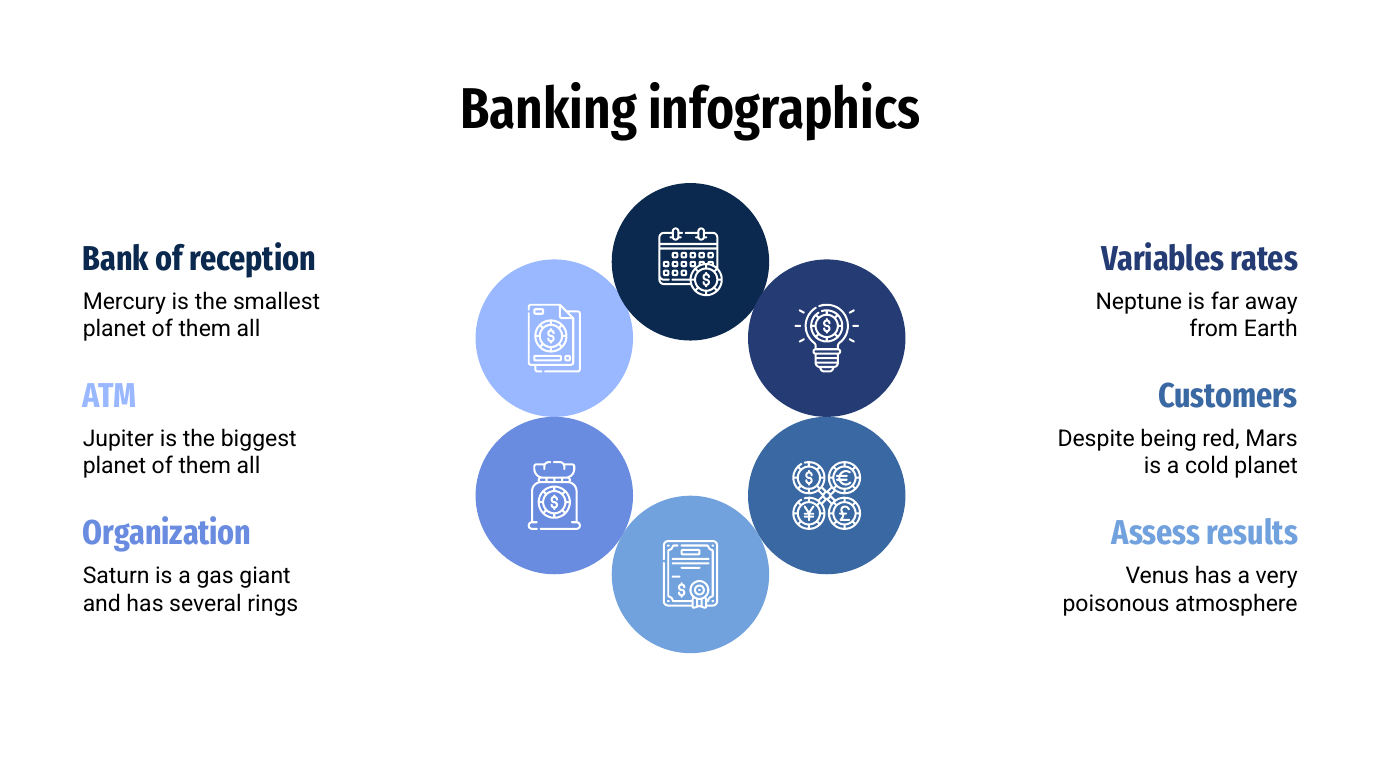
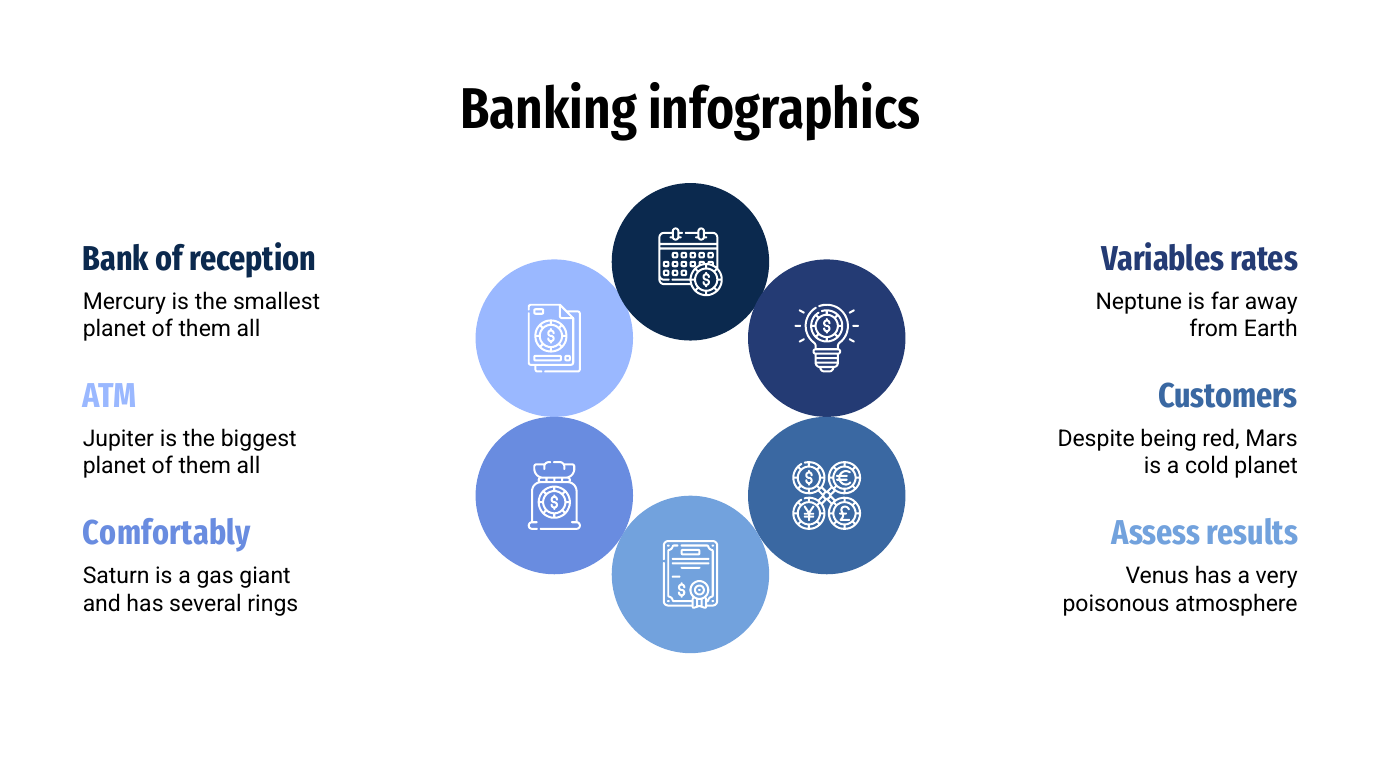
Organization: Organization -> Comfortably
